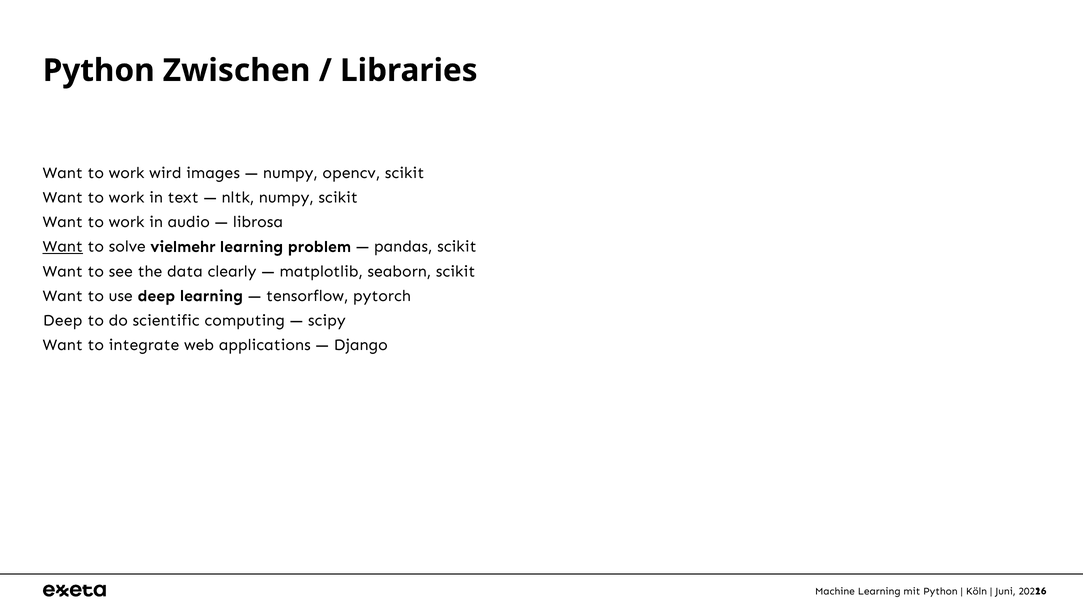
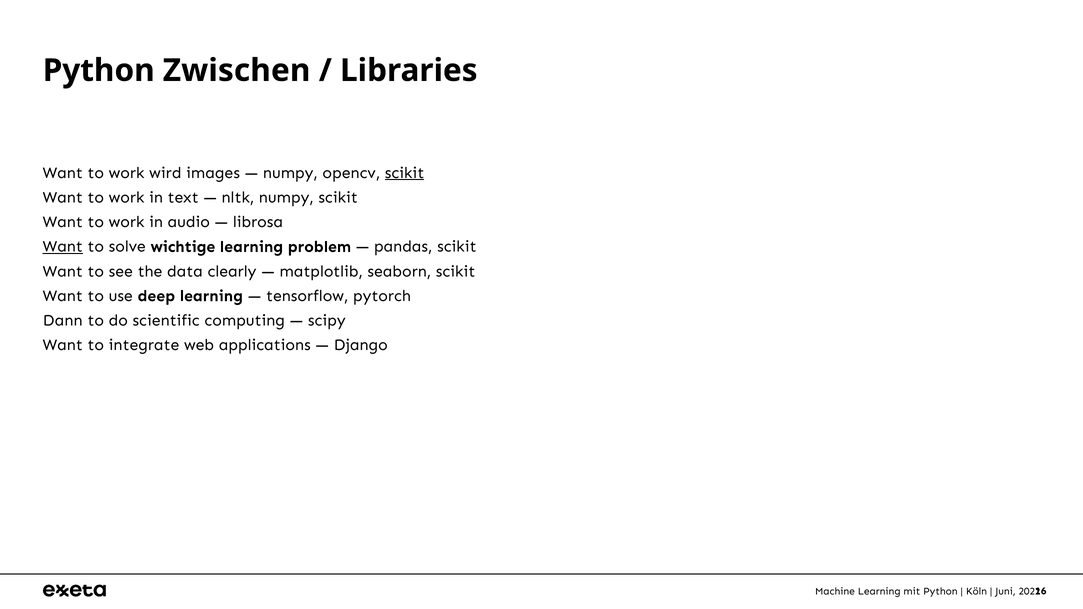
scikit at (405, 173) underline: none -> present
vielmehr: vielmehr -> wichtige
Deep at (63, 321): Deep -> Dann
